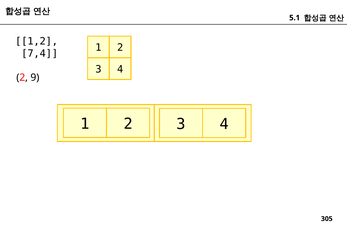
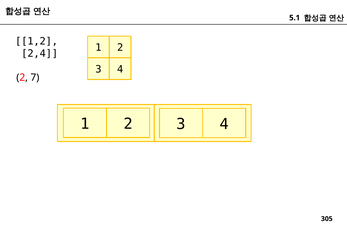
7,4: 7,4 -> 2,4
9: 9 -> 7
